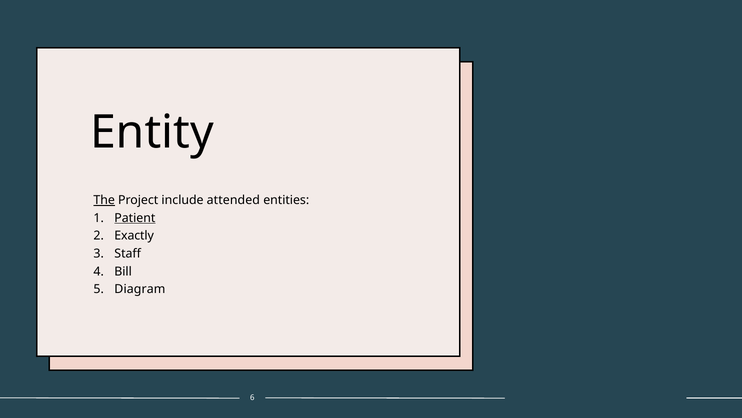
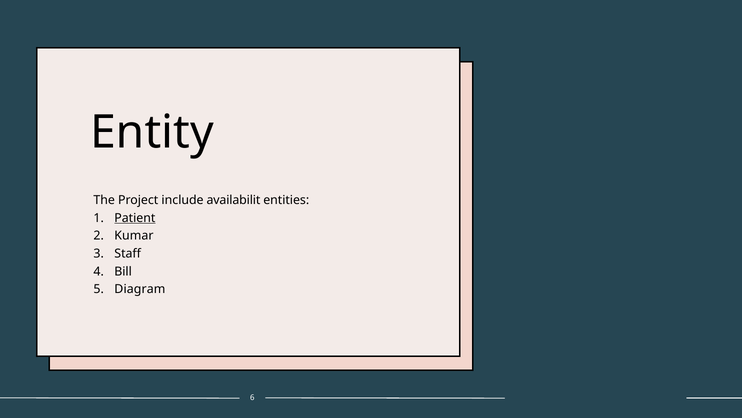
The underline: present -> none
attended: attended -> availabilit
Exactly: Exactly -> Kumar
